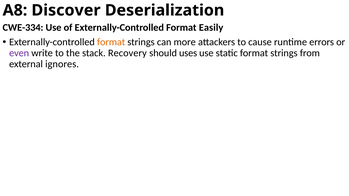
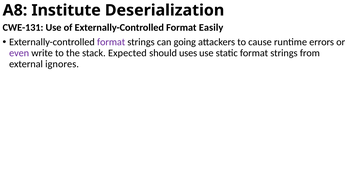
Discover: Discover -> Institute
CWE-334: CWE-334 -> CWE-131
format at (111, 42) colour: orange -> purple
more: more -> going
Recovery: Recovery -> Expected
